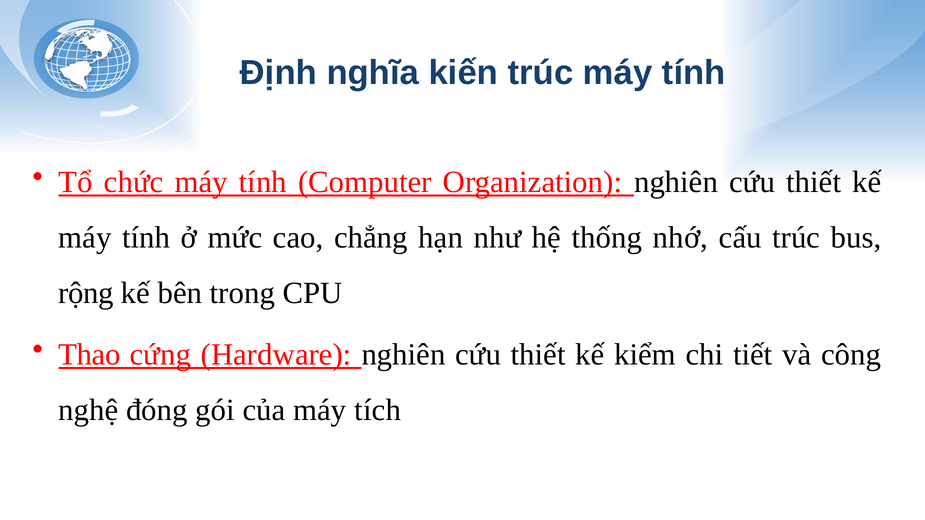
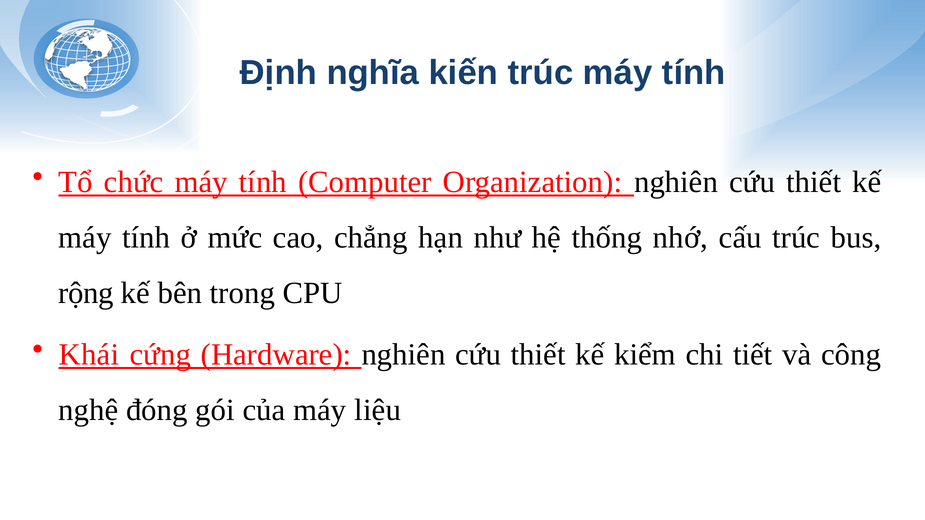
Thao: Thao -> Khái
tích: tích -> liệu
